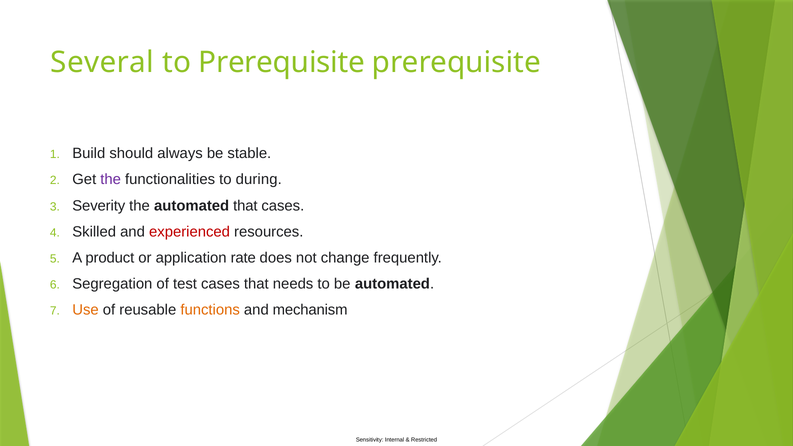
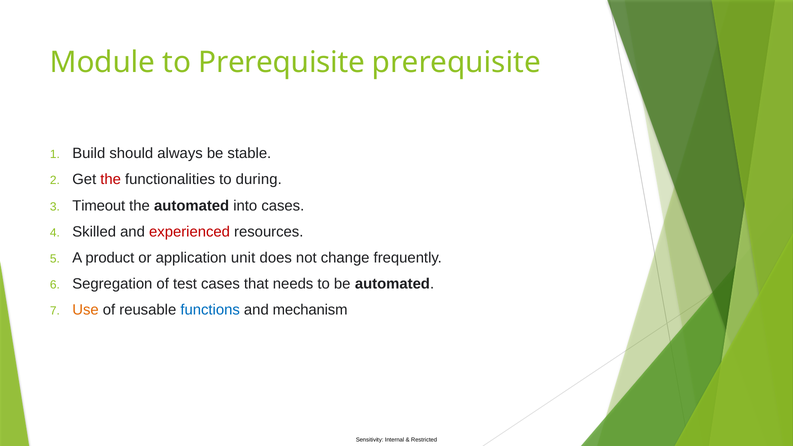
Several: Several -> Module
the at (111, 180) colour: purple -> red
Severity: Severity -> Timeout
automated that: that -> into
rate: rate -> unit
functions colour: orange -> blue
